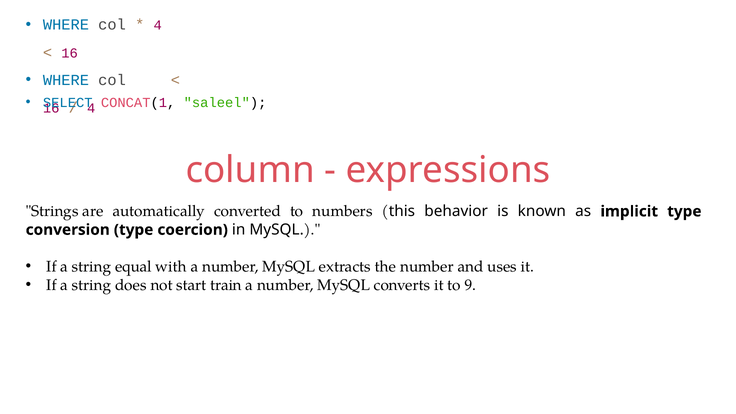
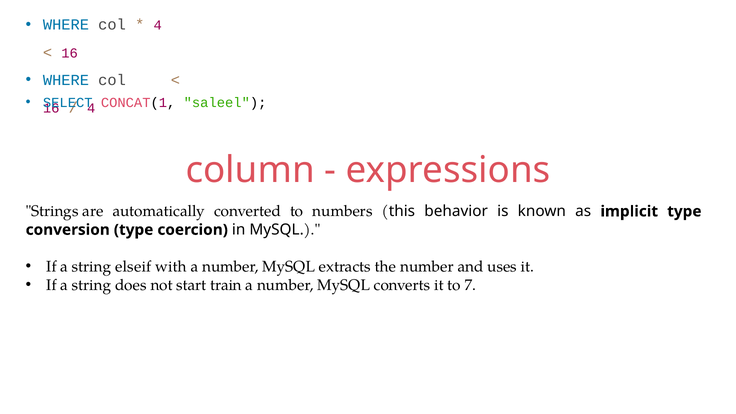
equal: equal -> elseif
9: 9 -> 7
